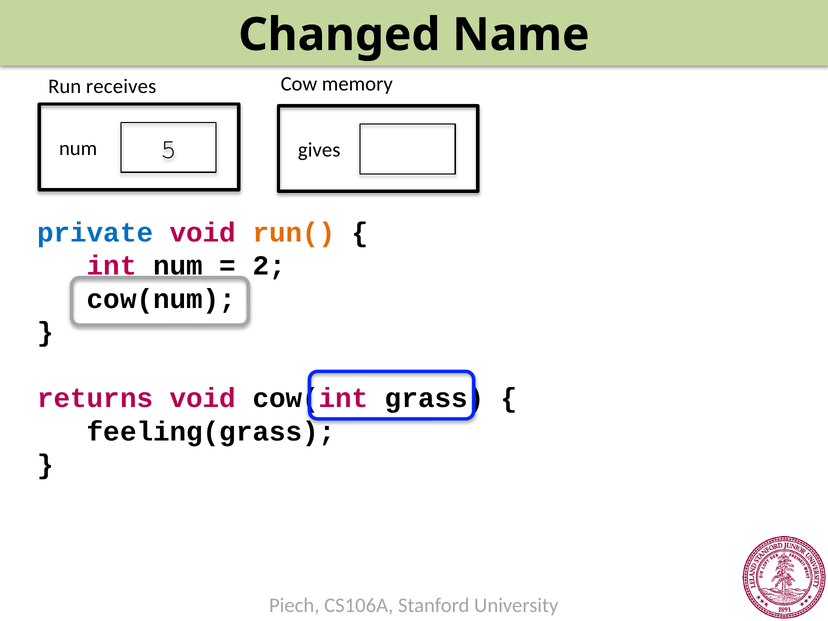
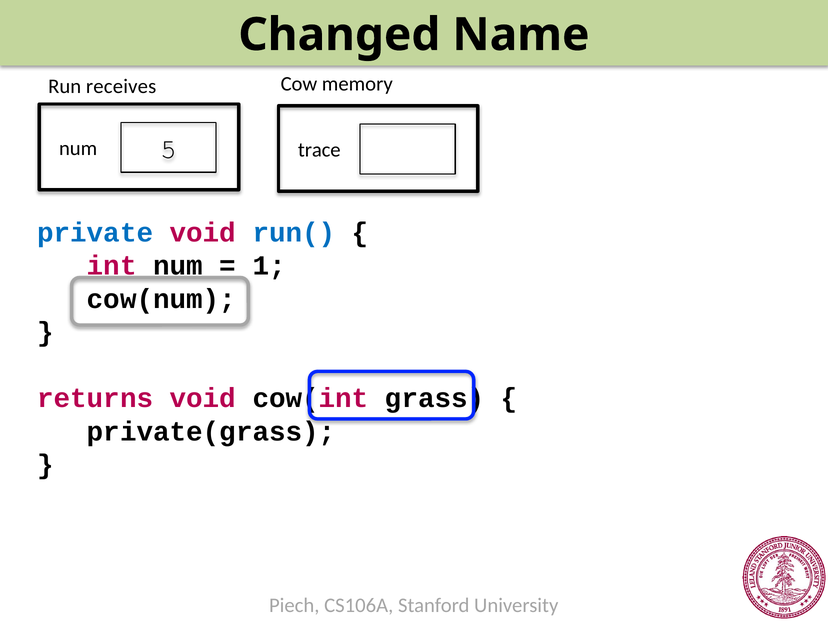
gives: gives -> trace
run( colour: orange -> blue
2: 2 -> 1
feeling(grass: feeling(grass -> private(grass
